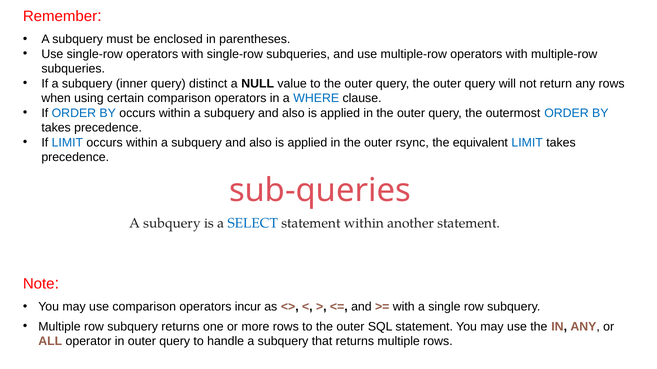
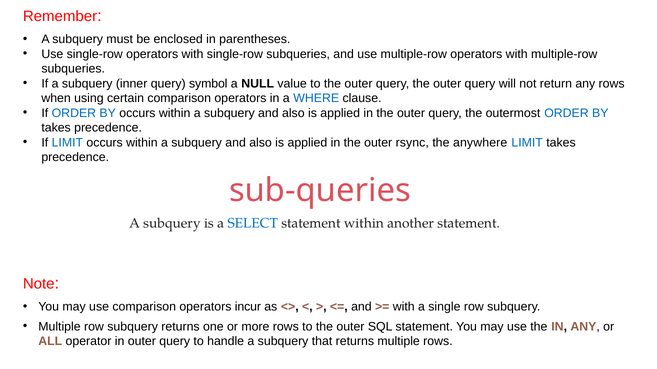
distinct: distinct -> symbol
equivalent: equivalent -> anywhere
